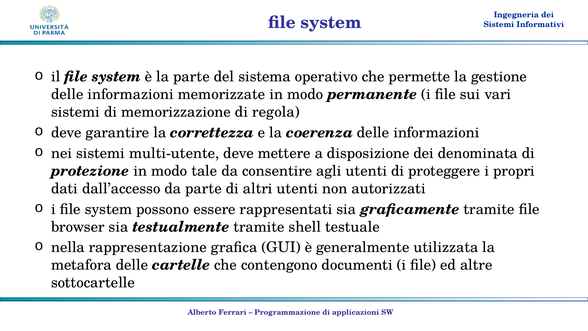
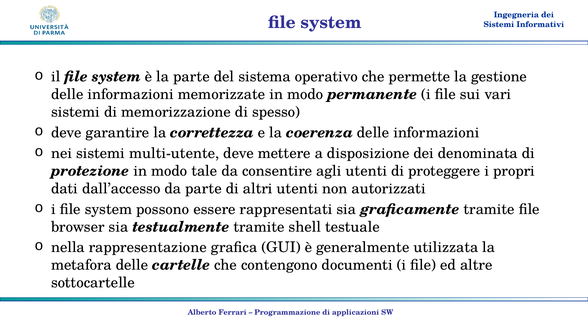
regola: regola -> spesso
